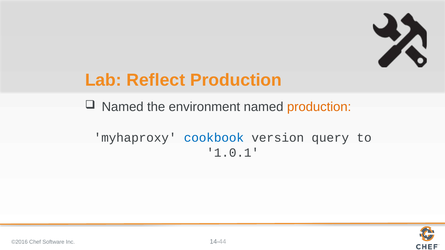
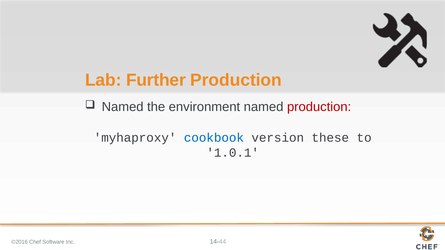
Reflect: Reflect -> Further
production at (319, 107) colour: orange -> red
query: query -> these
